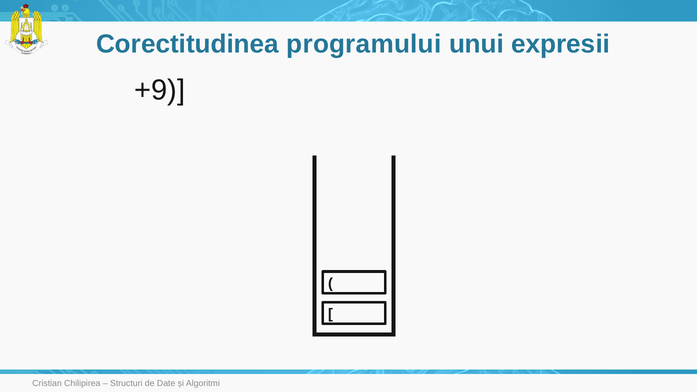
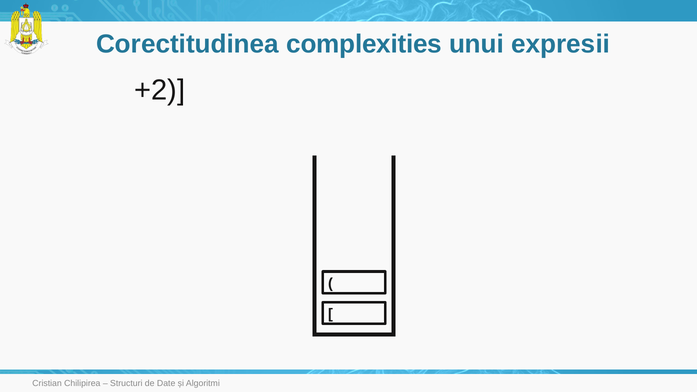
programului: programului -> complexities
+9: +9 -> +2
